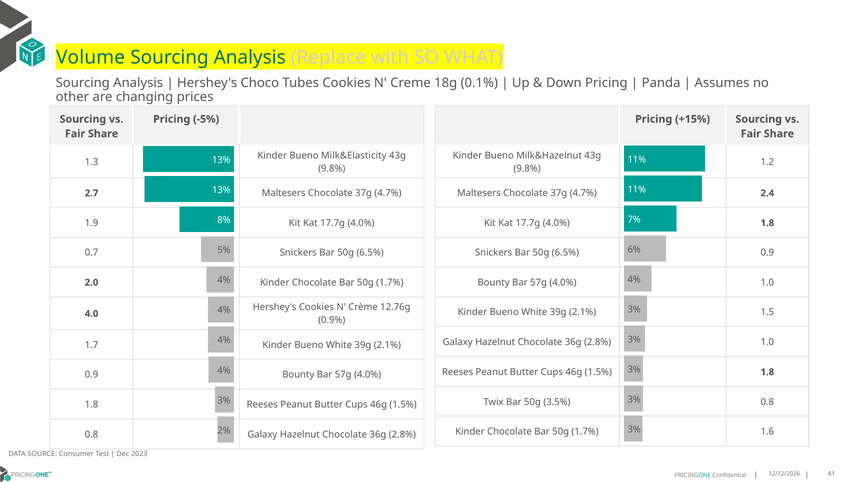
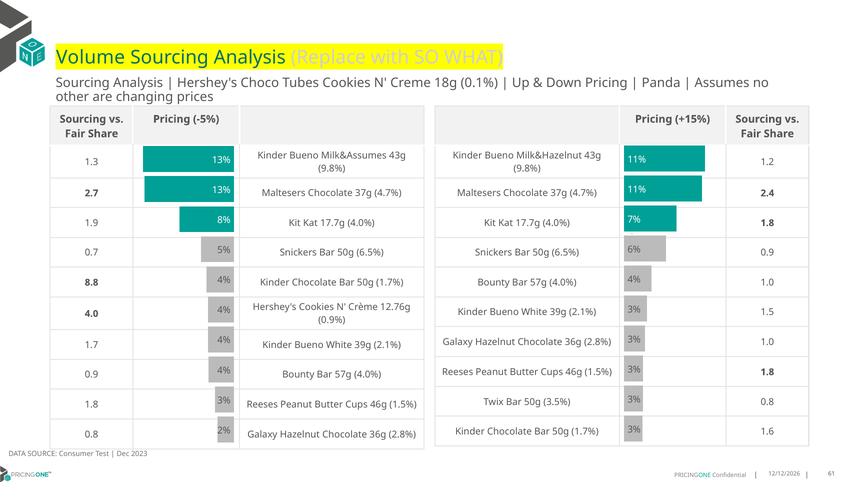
Milk&Elasticity: Milk&Elasticity -> Milk&Assumes
2.0: 2.0 -> 8.8
